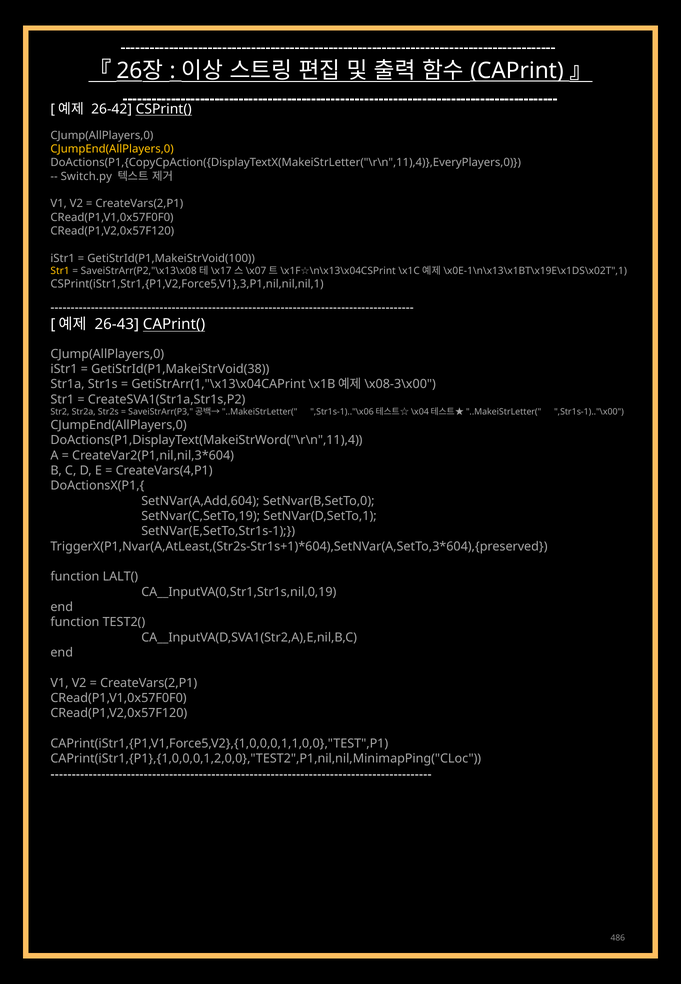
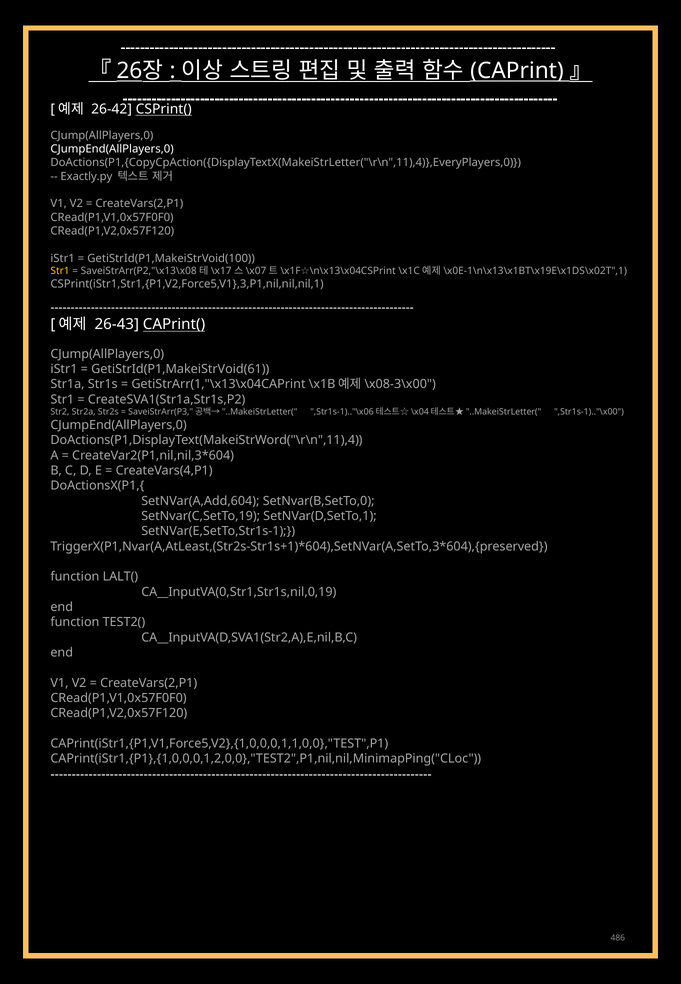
CJumpEnd(AllPlayers,0 at (112, 149) colour: yellow -> white
Switch.py: Switch.py -> Exactly.py
GetiStrId(P1,MakeiStrVoid(38: GetiStrId(P1,MakeiStrVoid(38 -> GetiStrId(P1,MakeiStrVoid(61
